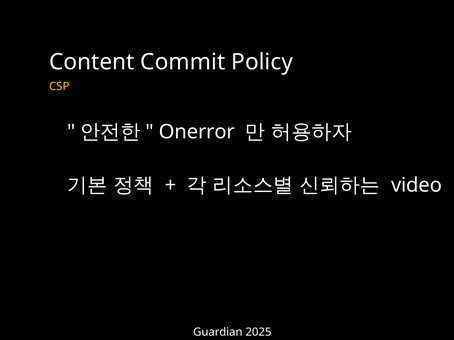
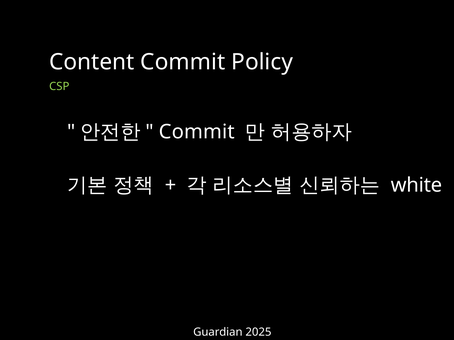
CSP colour: yellow -> light green
Onerror at (197, 132): Onerror -> Commit
video: video -> white
